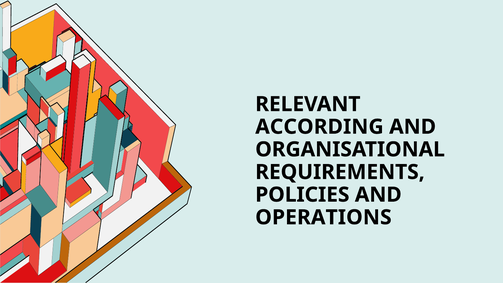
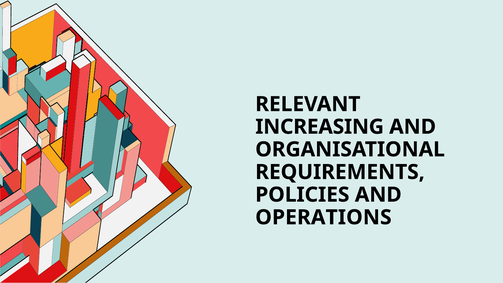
ACCORDING: ACCORDING -> INCREASING
